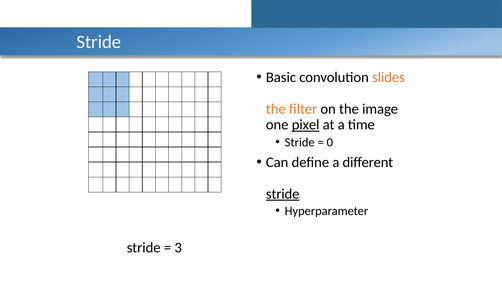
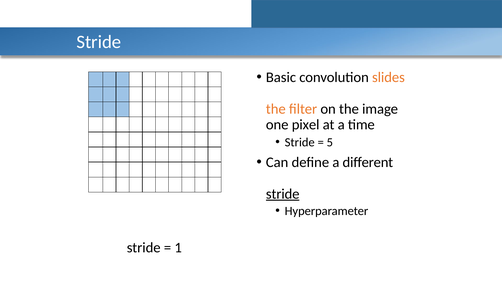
pixel underline: present -> none
0: 0 -> 5
3: 3 -> 1
